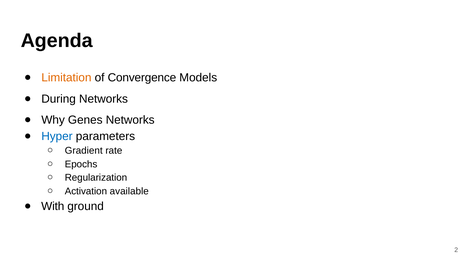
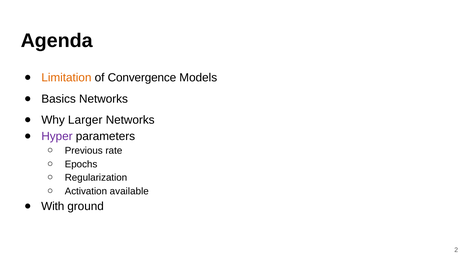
During: During -> Basics
Genes: Genes -> Larger
Hyper colour: blue -> purple
Gradient: Gradient -> Previous
